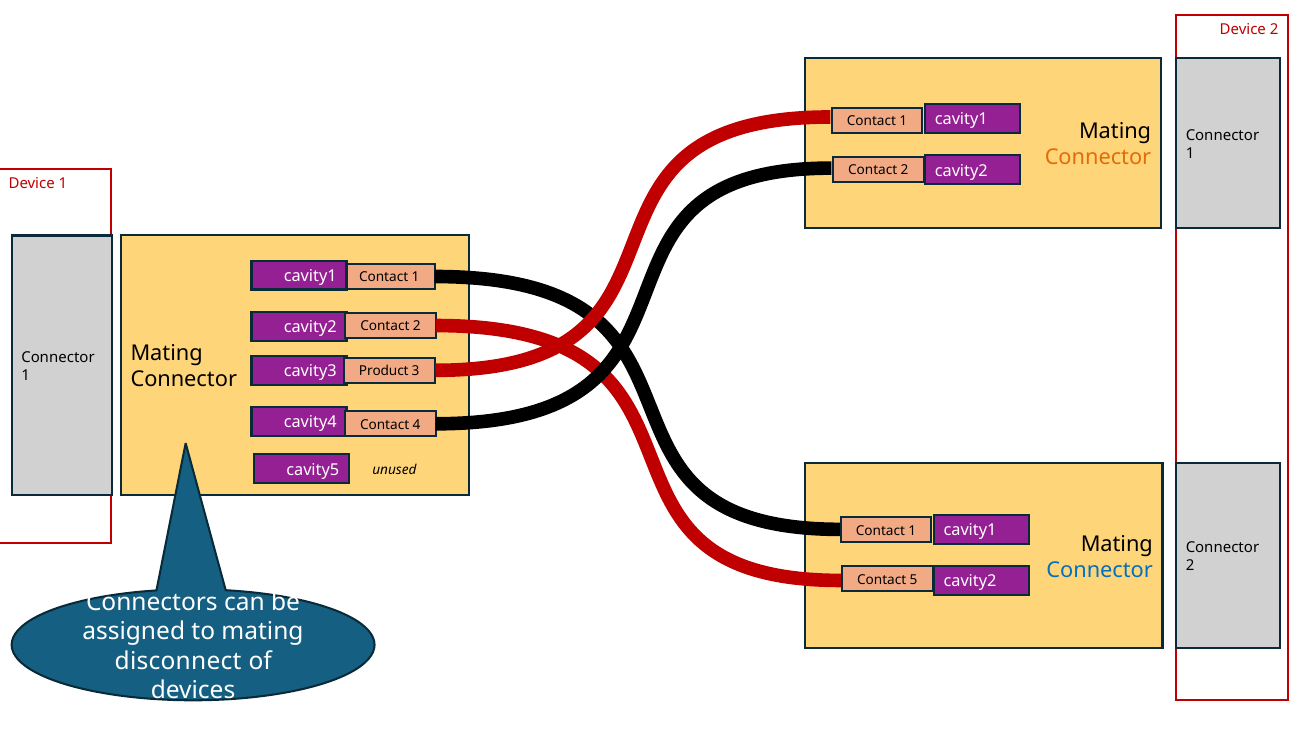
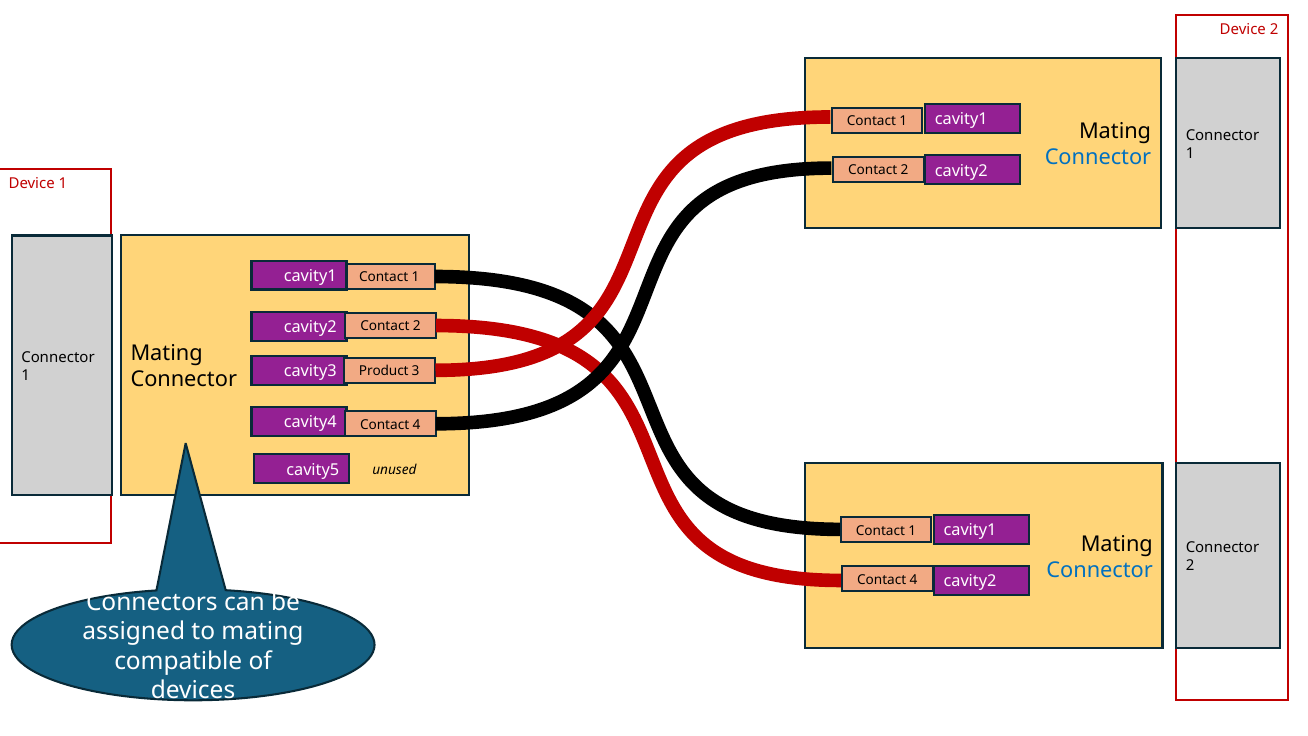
Connector at (1098, 158) colour: orange -> blue
5 at (914, 579): 5 -> 4
disconnect: disconnect -> compatible
